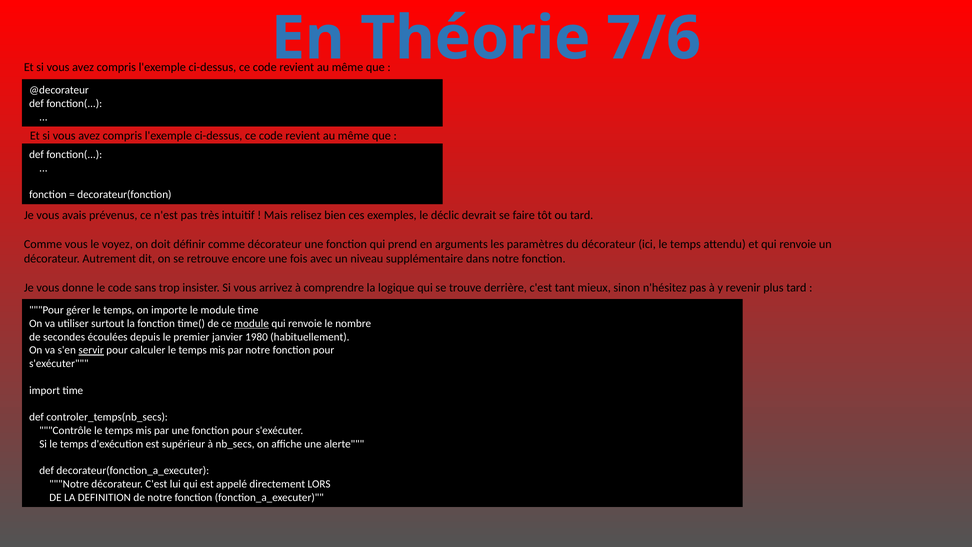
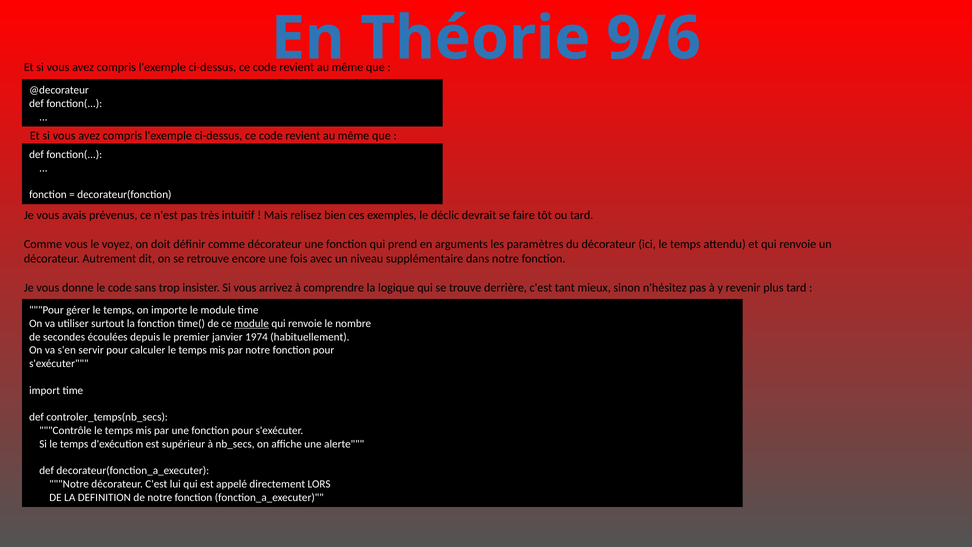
7/6: 7/6 -> 9/6
1980: 1980 -> 1974
servir underline: present -> none
